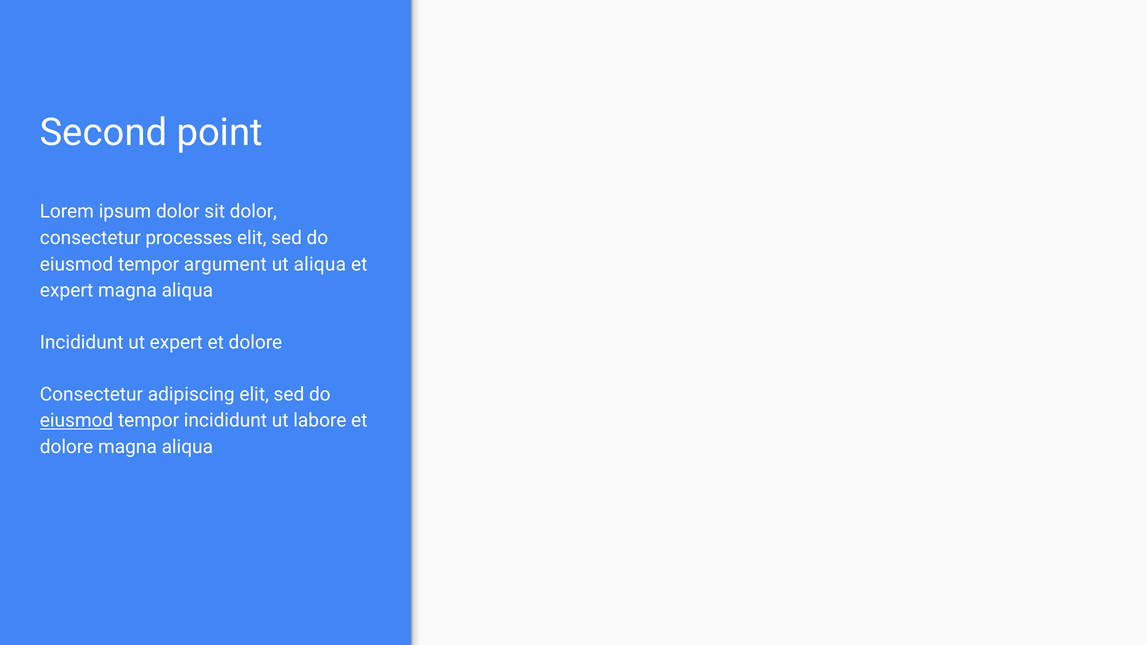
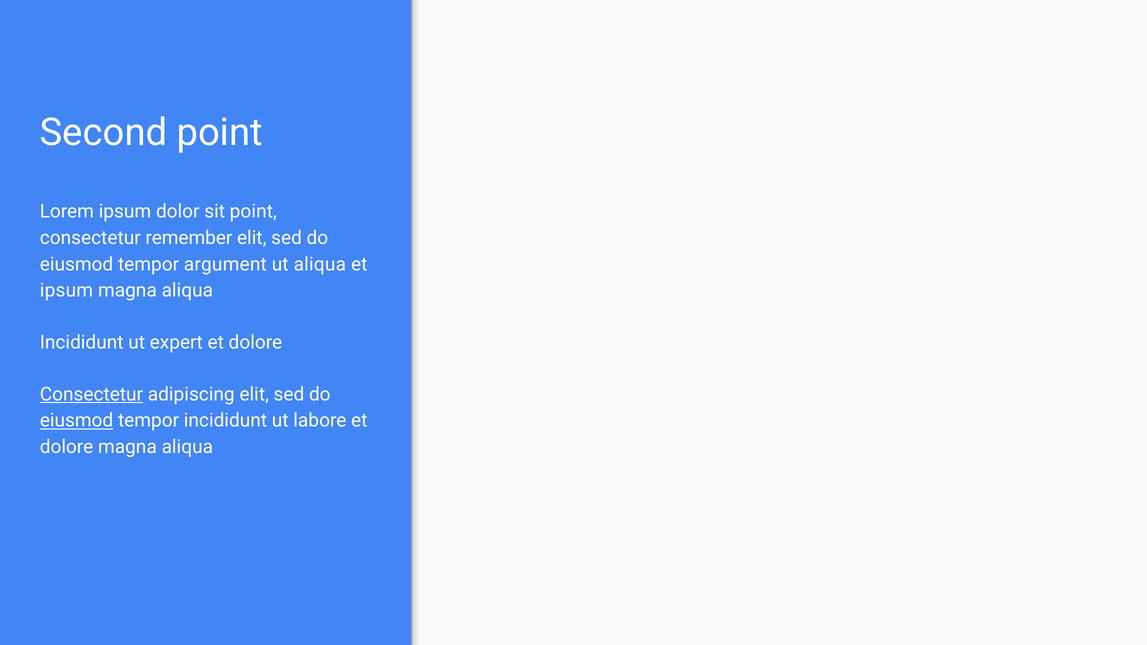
sit dolor: dolor -> point
processes: processes -> remember
expert at (67, 291): expert -> ipsum
Consectetur at (91, 394) underline: none -> present
